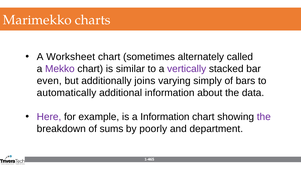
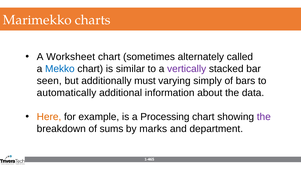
Mekko colour: purple -> blue
even: even -> seen
joins: joins -> must
Here colour: purple -> orange
a Information: Information -> Processing
poorly: poorly -> marks
